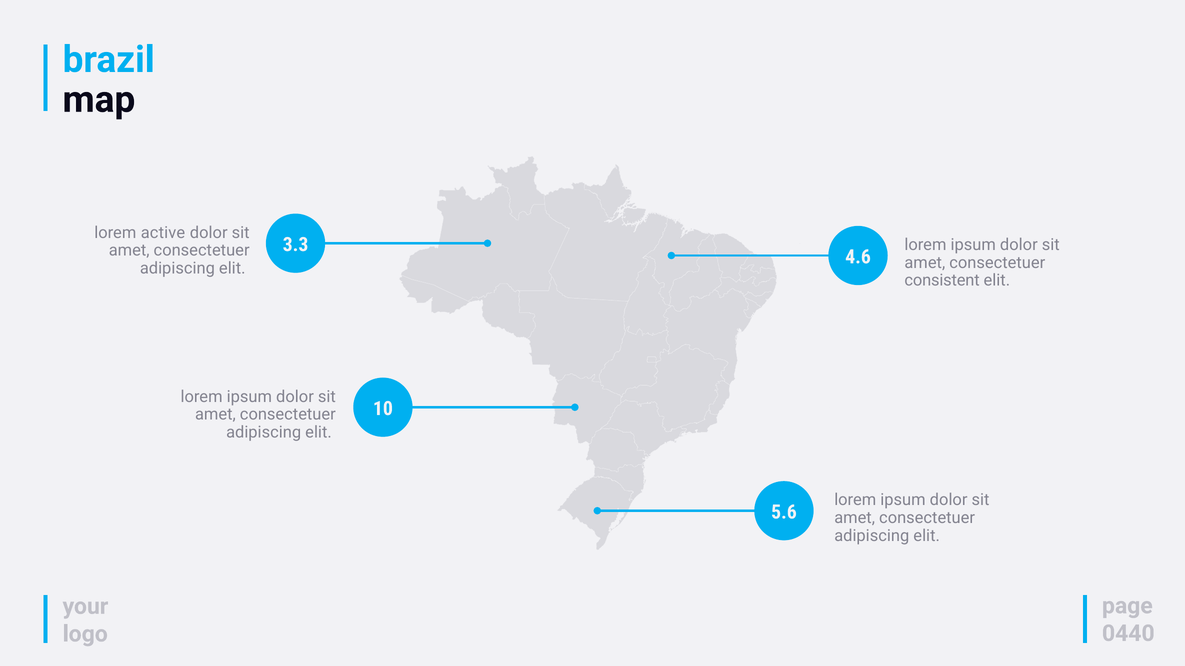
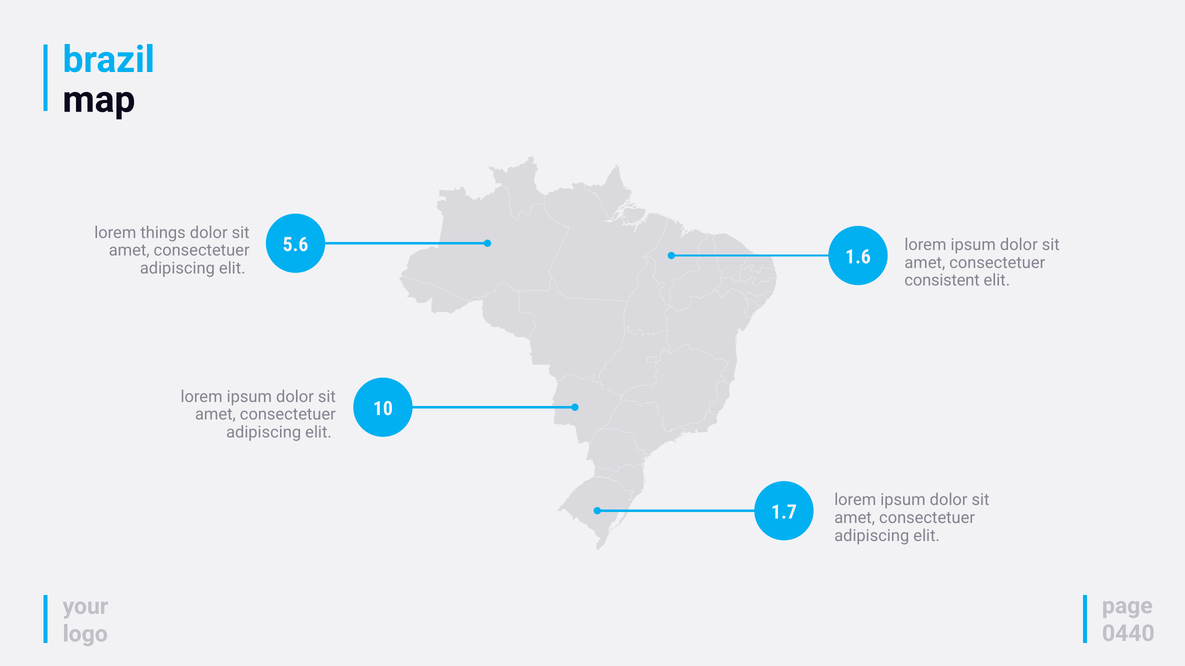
active: active -> things
3.3: 3.3 -> 5.6
4.6: 4.6 -> 1.6
5.6: 5.6 -> 1.7
